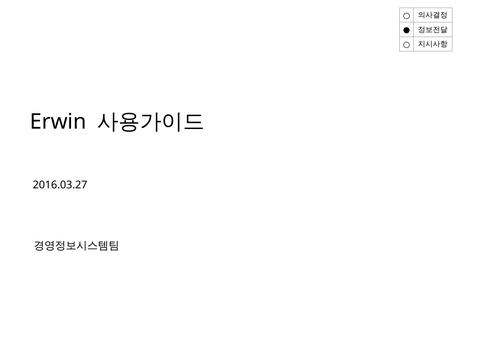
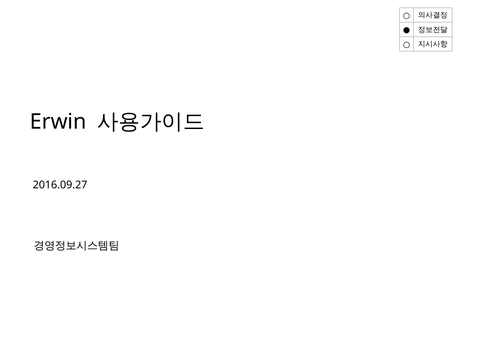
2016.03.27: 2016.03.27 -> 2016.09.27
